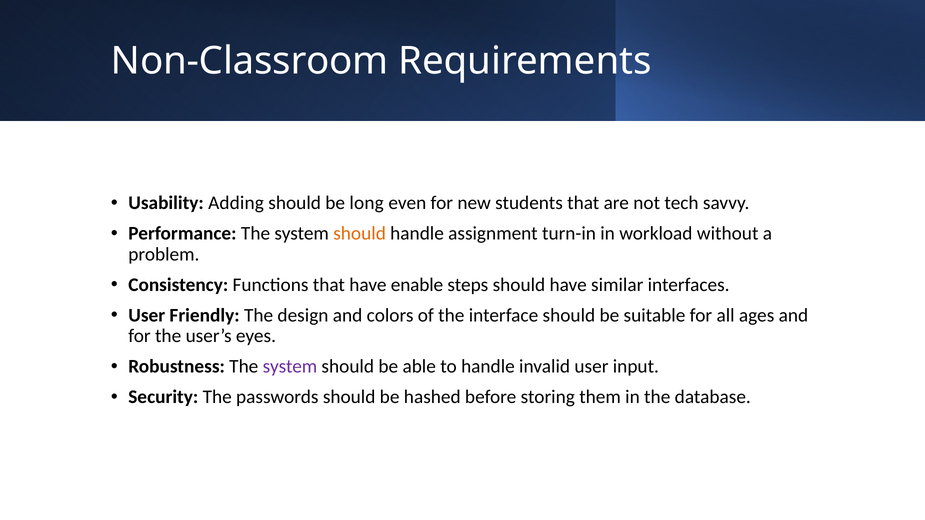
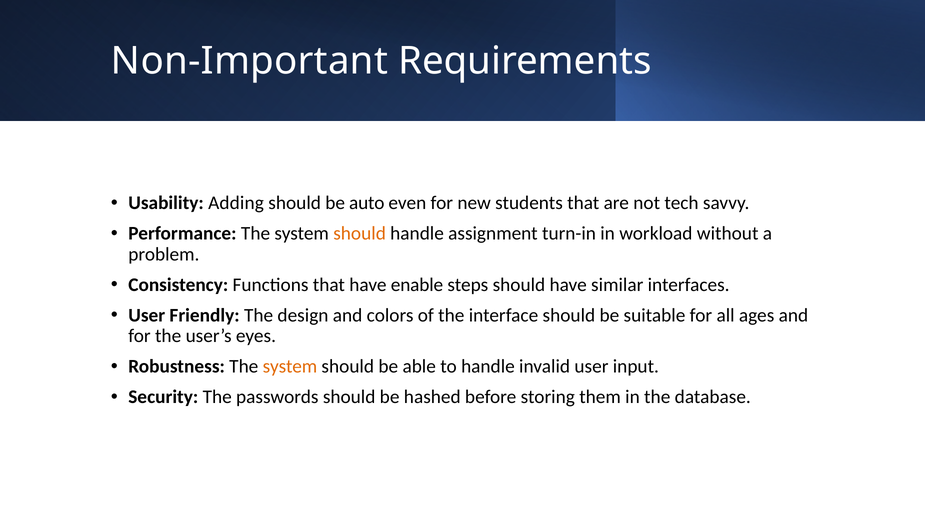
Non-Classroom: Non-Classroom -> Non-Important
long: long -> auto
system at (290, 367) colour: purple -> orange
